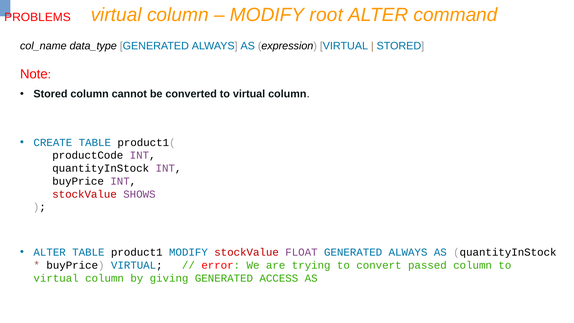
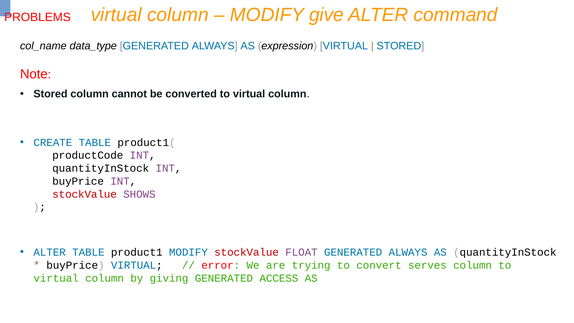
root: root -> give
passed: passed -> serves
